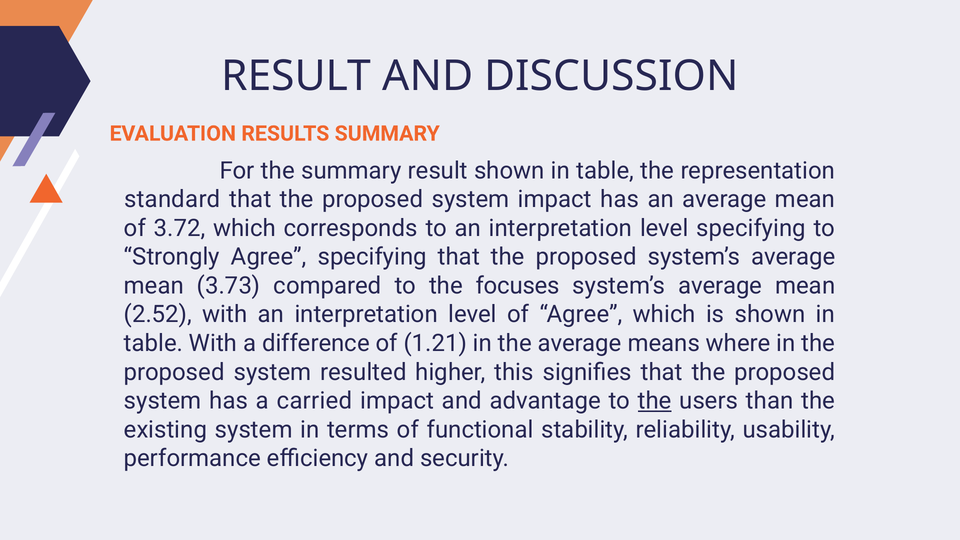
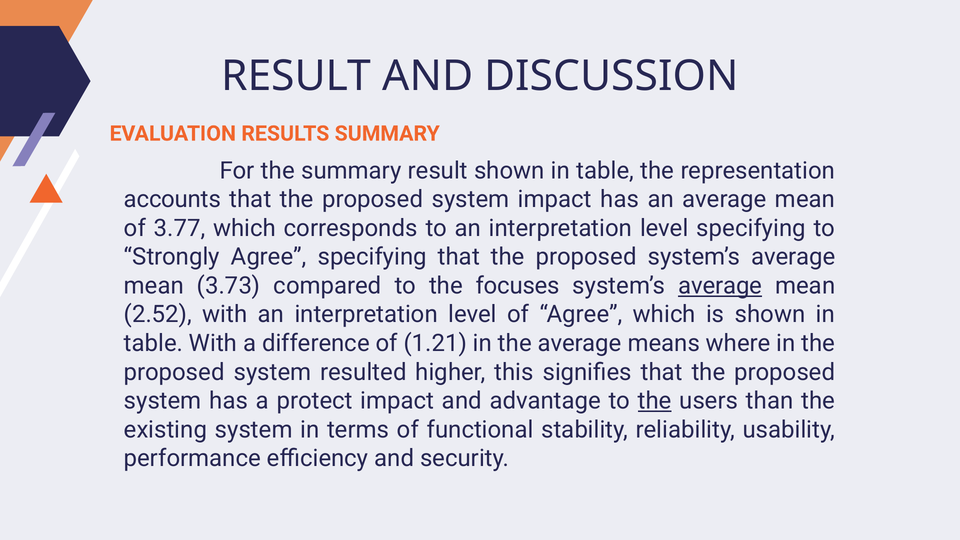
standard: standard -> accounts
3.72: 3.72 -> 3.77
average at (720, 286) underline: none -> present
carried: carried -> protect
